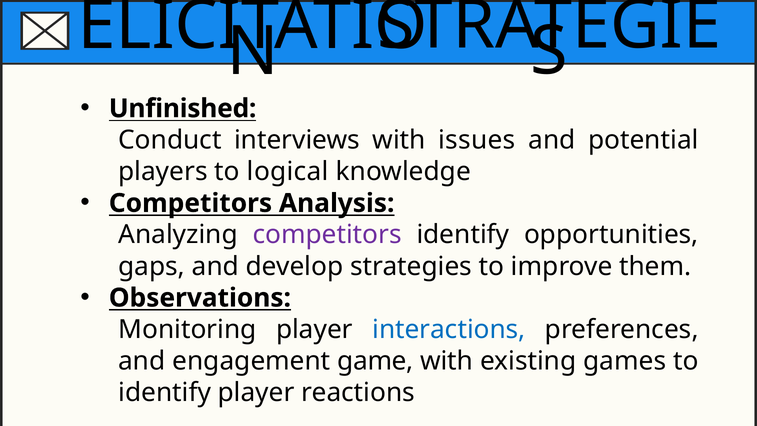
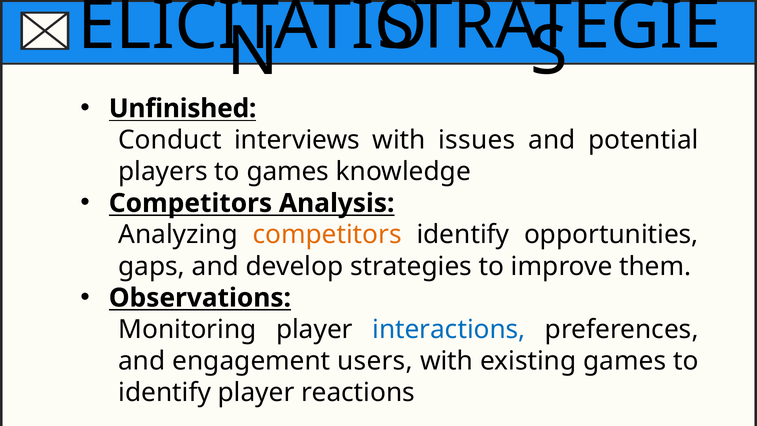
logical at (288, 172): logical -> games
competitors at (327, 235) colour: purple -> orange
engagement game: game -> users
